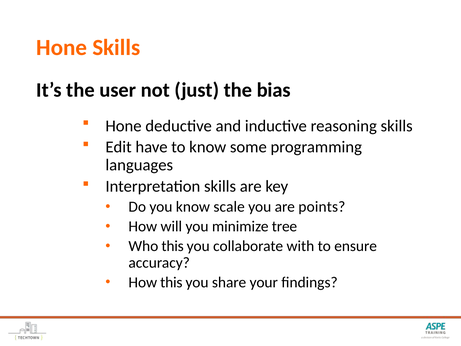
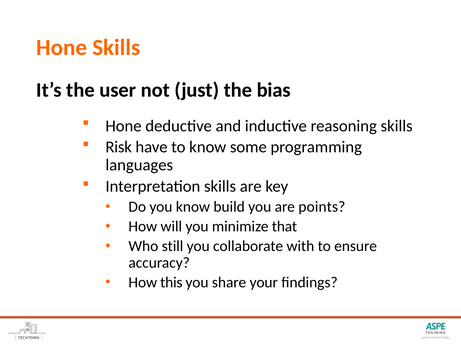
Edit: Edit -> Risk
scale: scale -> build
tree: tree -> that
Who this: this -> still
